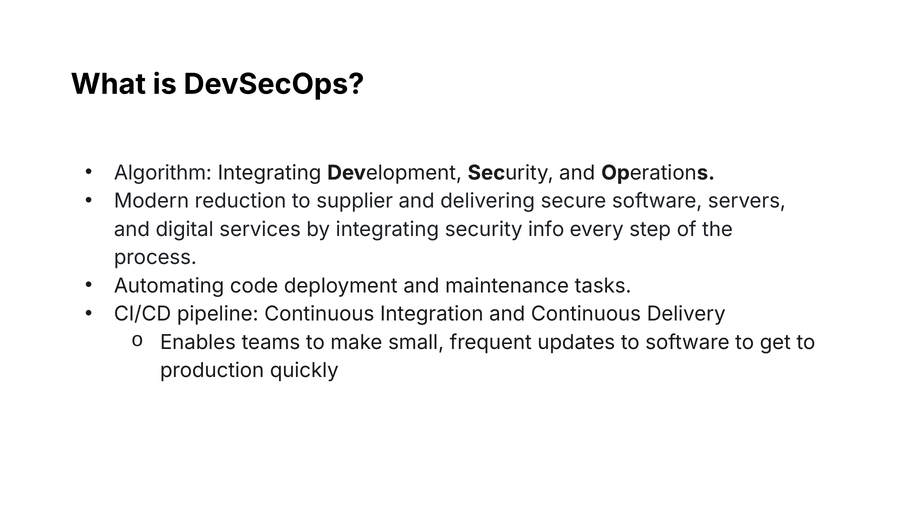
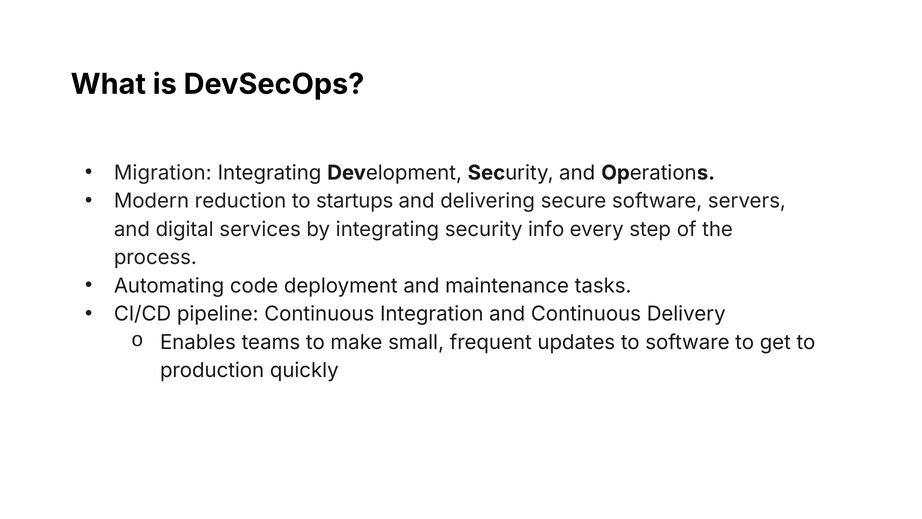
Algorithm: Algorithm -> Migration
supplier: supplier -> startups
